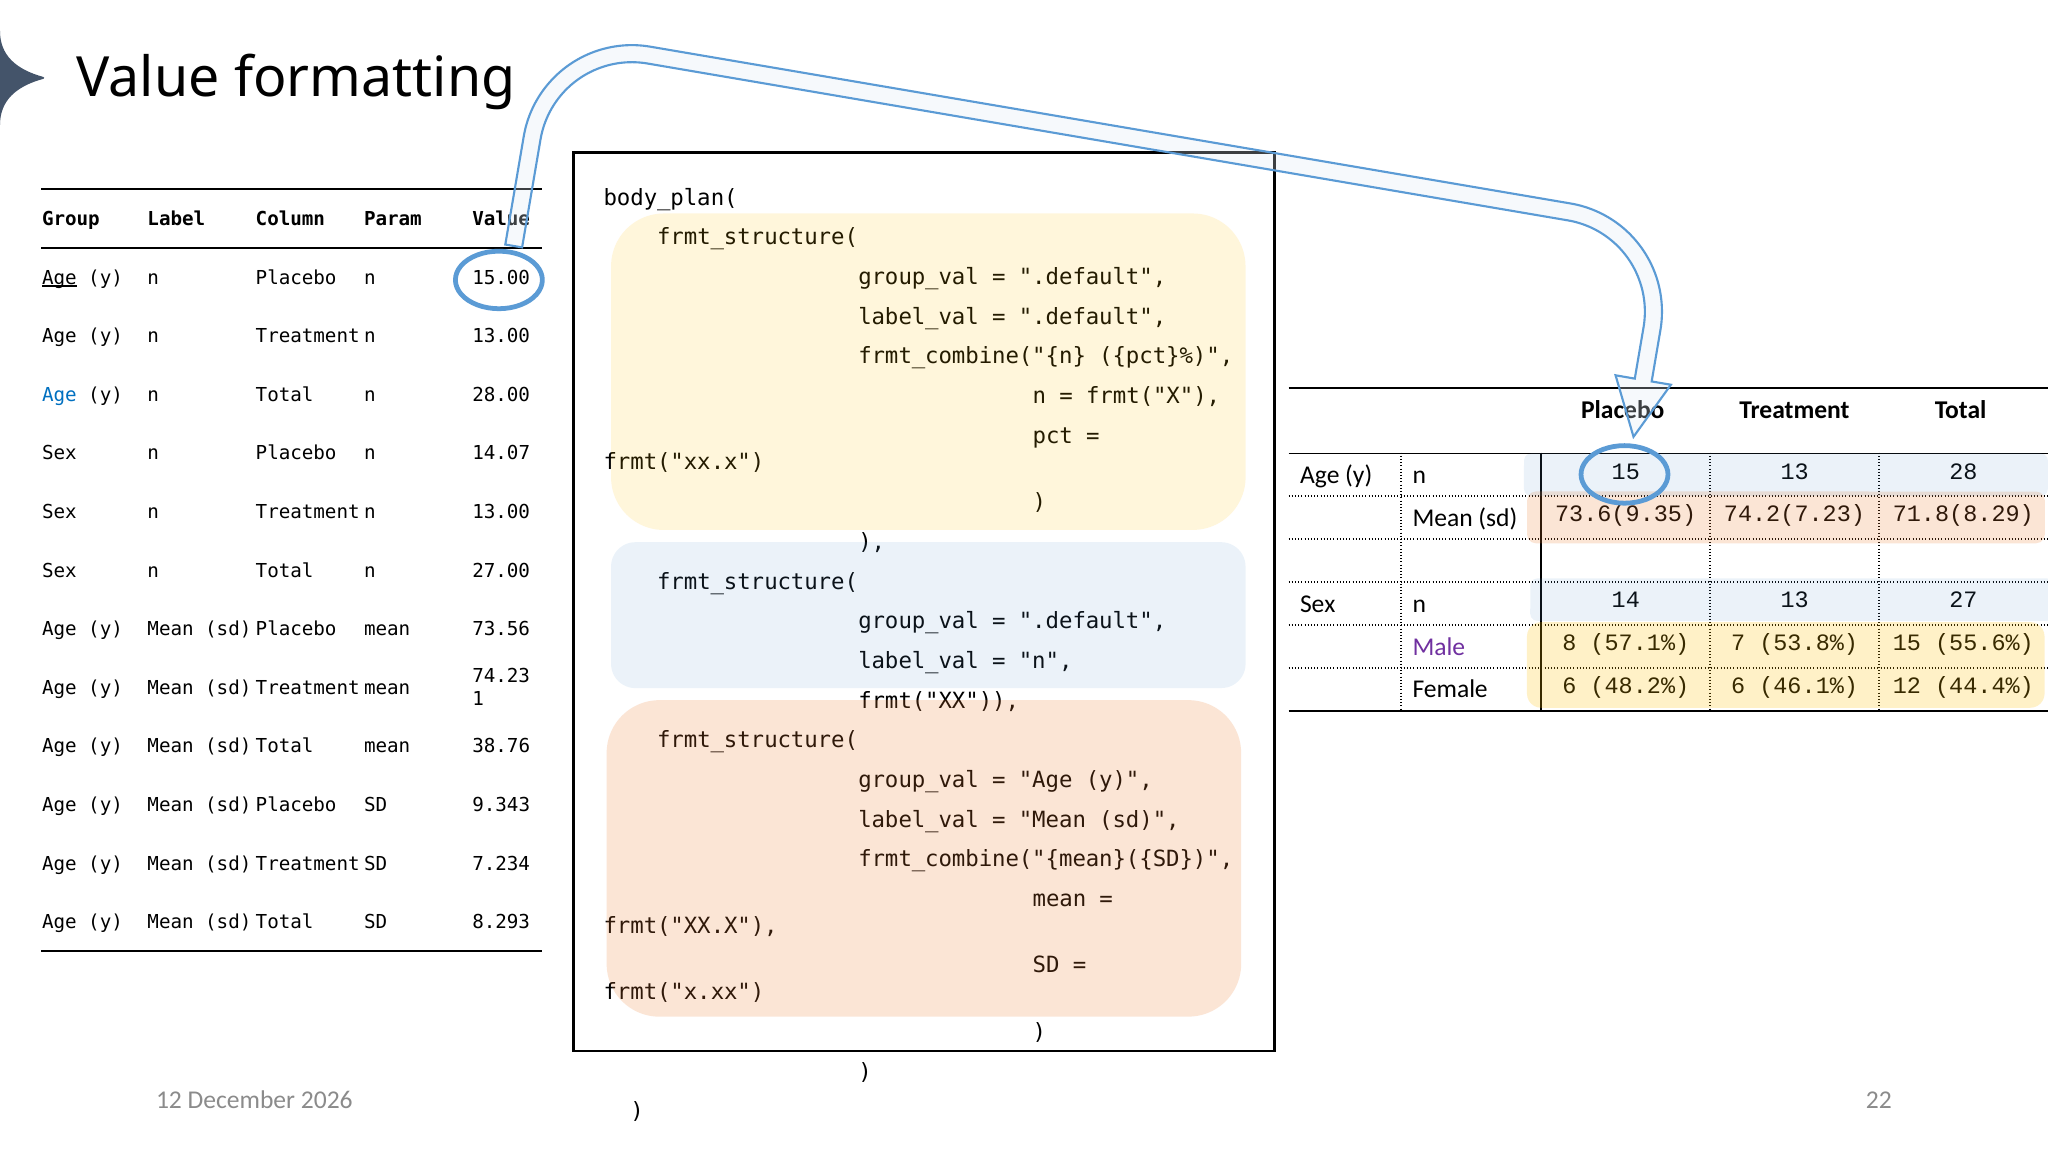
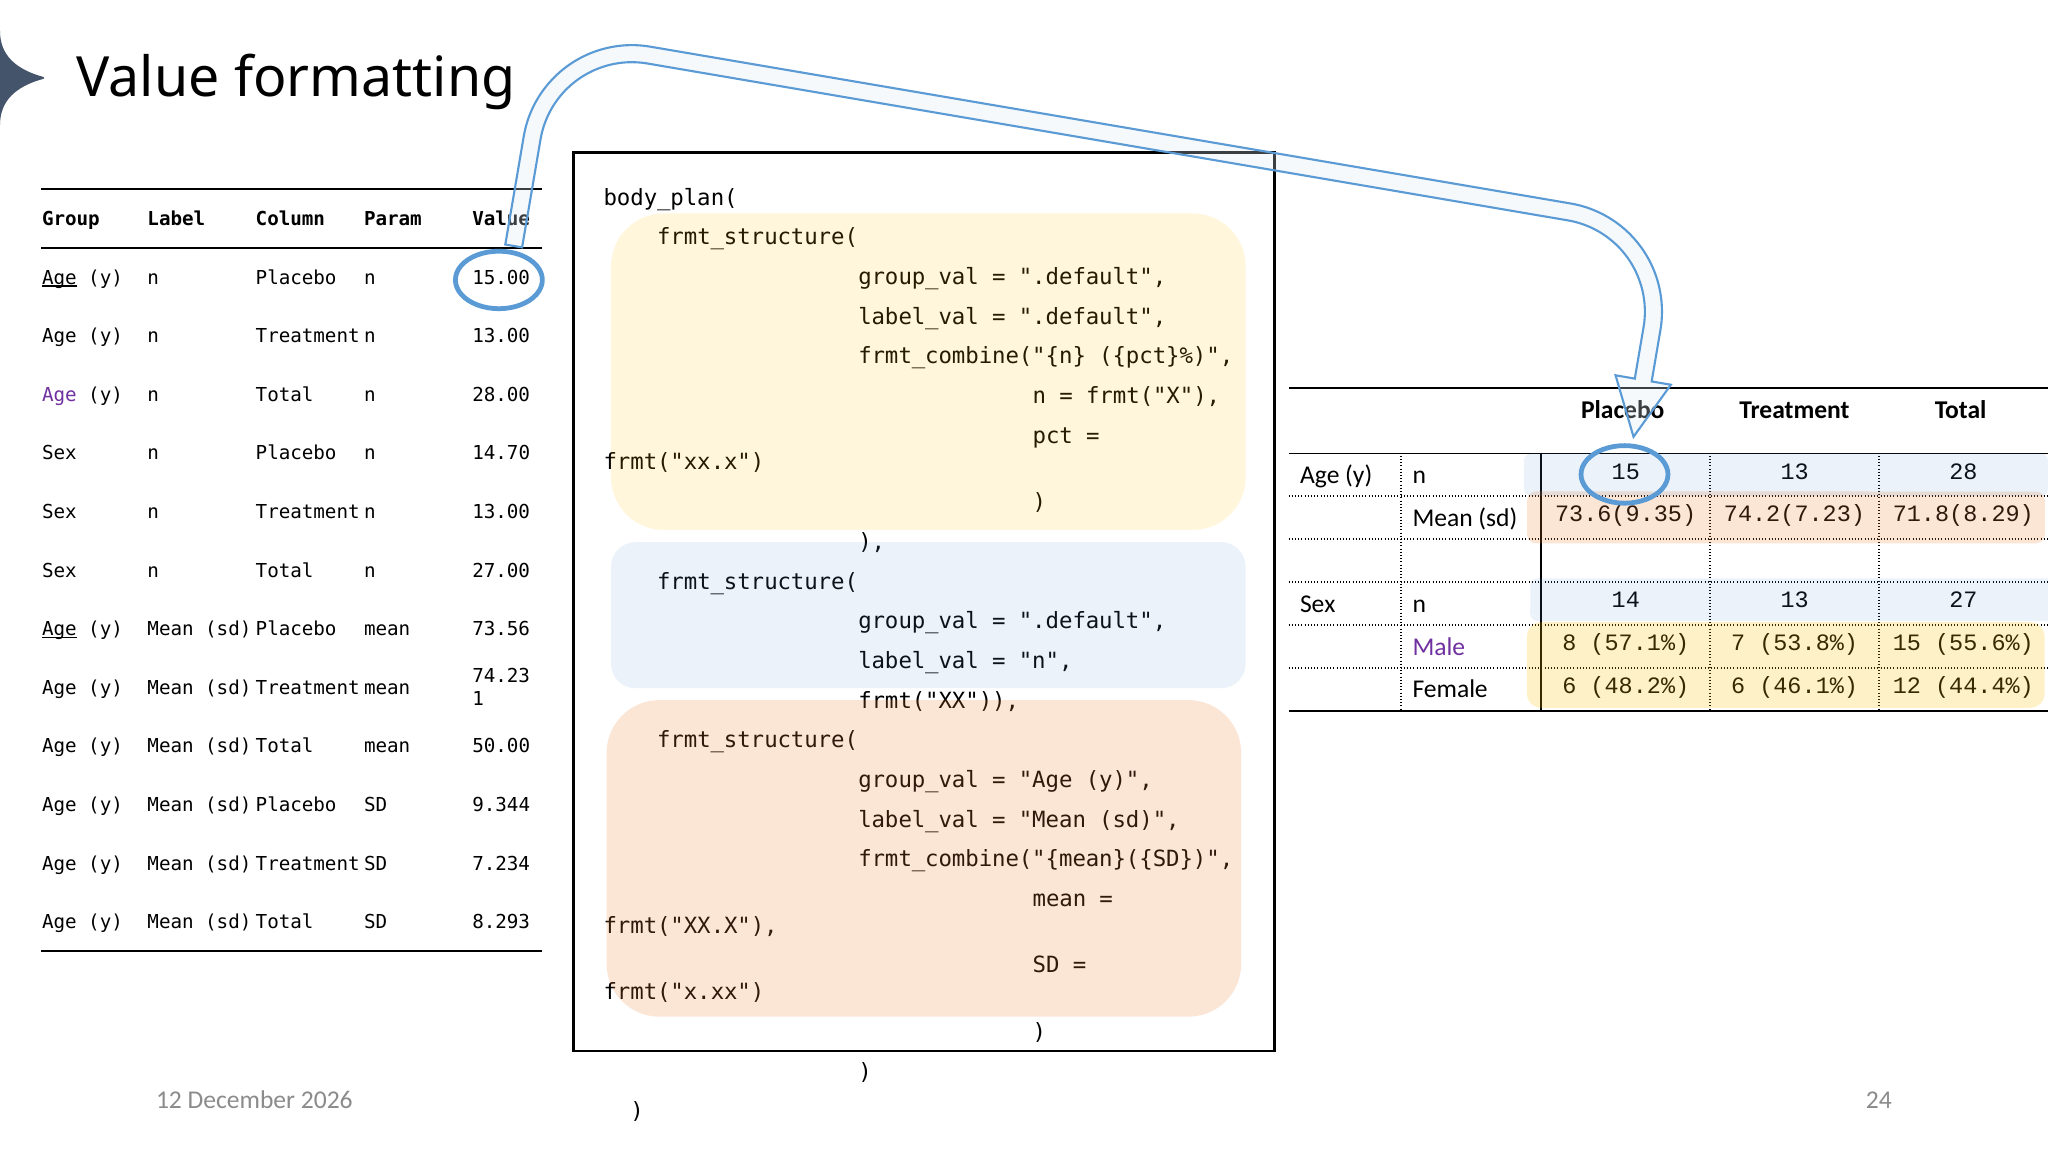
Age at (59, 395) colour: blue -> purple
14.07: 14.07 -> 14.70
Age at (59, 629) underline: none -> present
38.76: 38.76 -> 50.00
9.343: 9.343 -> 9.344
22: 22 -> 24
